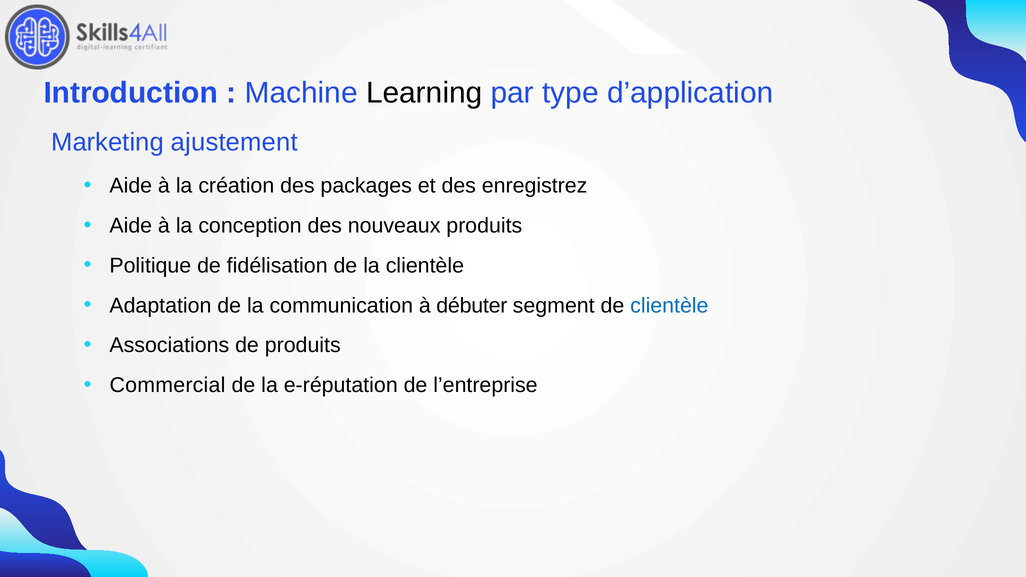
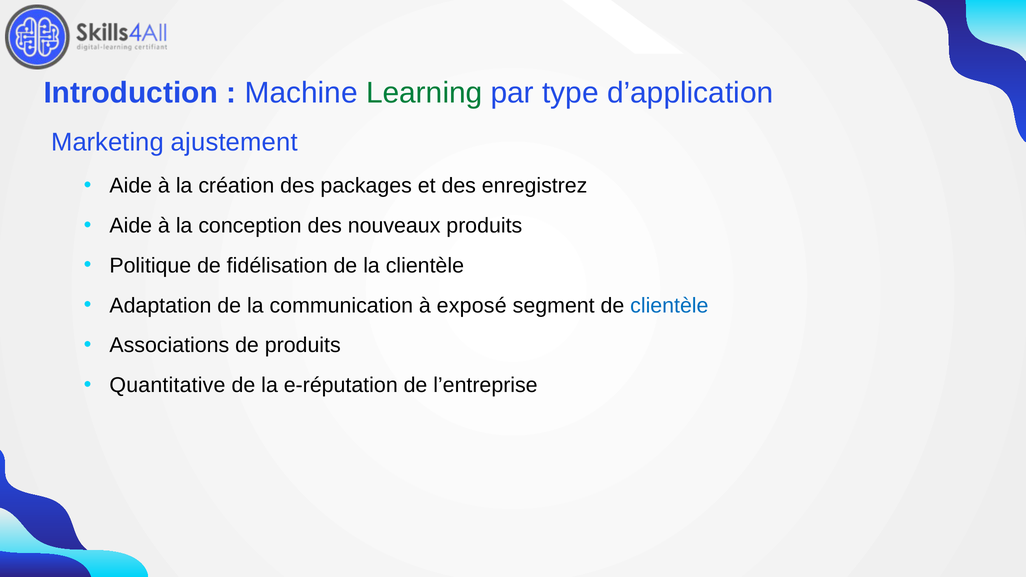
Learning colour: black -> green
débuter: débuter -> exposé
Commercial: Commercial -> Quantitative
